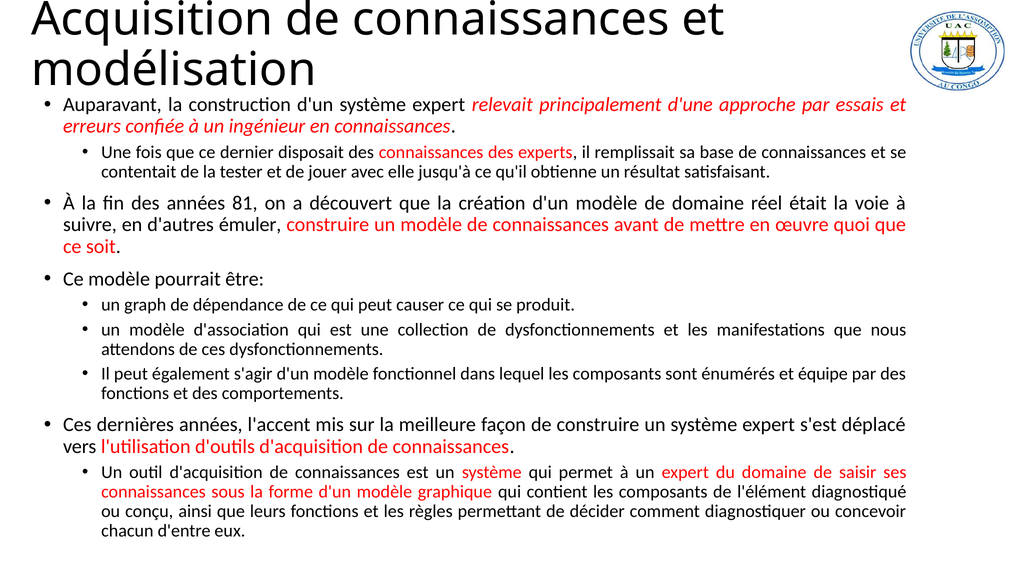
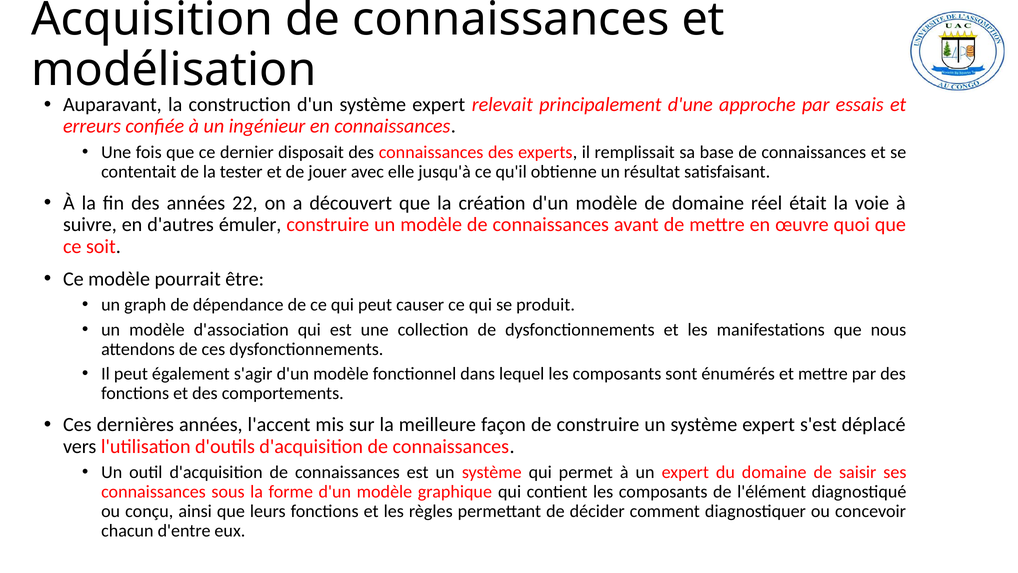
81: 81 -> 22
et équipe: équipe -> mettre
